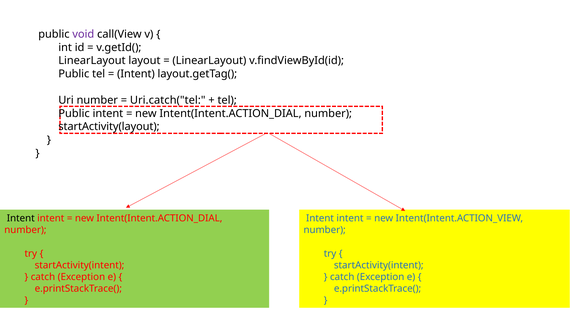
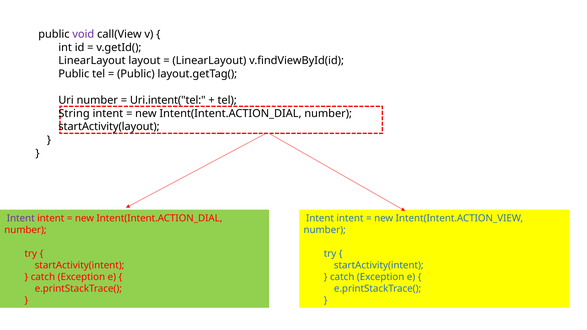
Intent at (136, 74): Intent -> Public
Uri.catch("tel: Uri.catch("tel -> Uri.intent("tel
Public at (74, 114): Public -> String
Intent at (21, 218) colour: black -> purple
